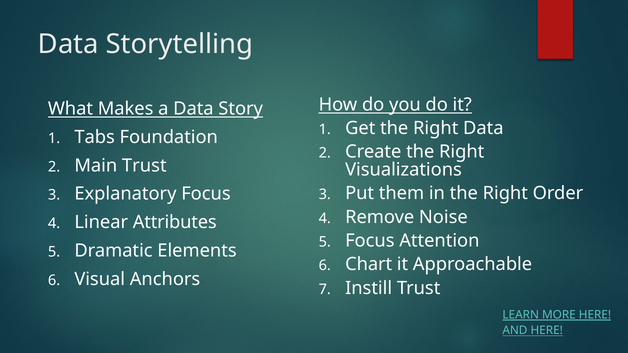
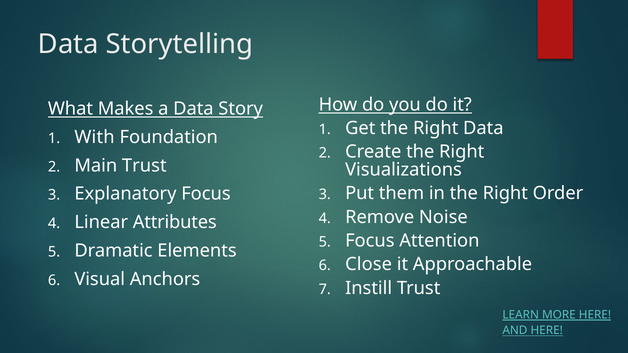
Tabs: Tabs -> With
Chart: Chart -> Close
